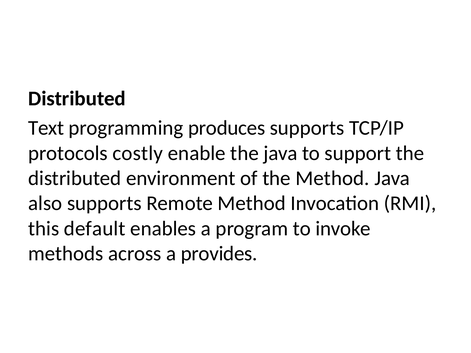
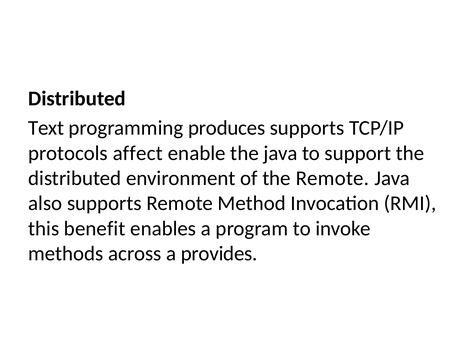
costly: costly -> affect
the Method: Method -> Remote
default: default -> benefit
